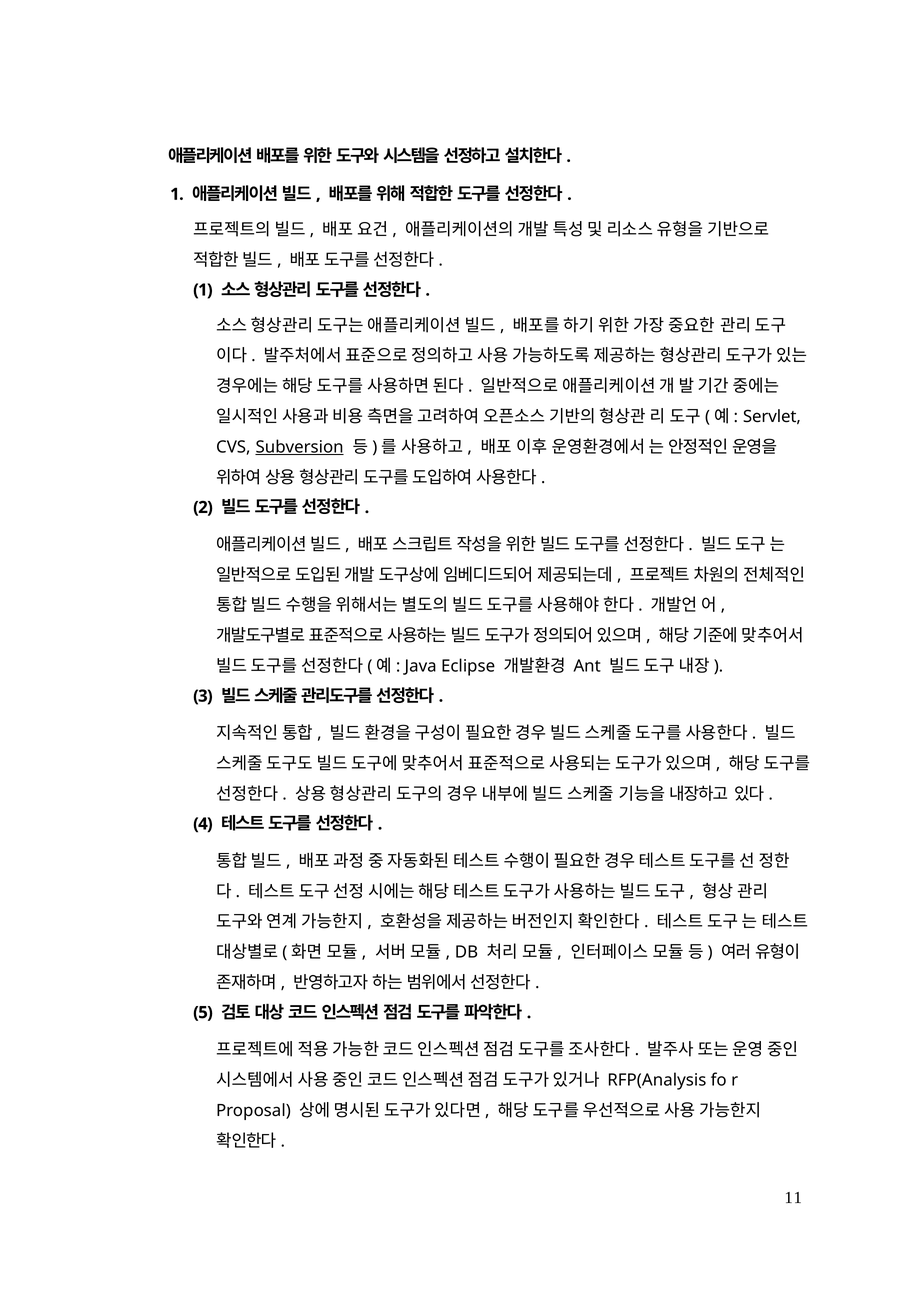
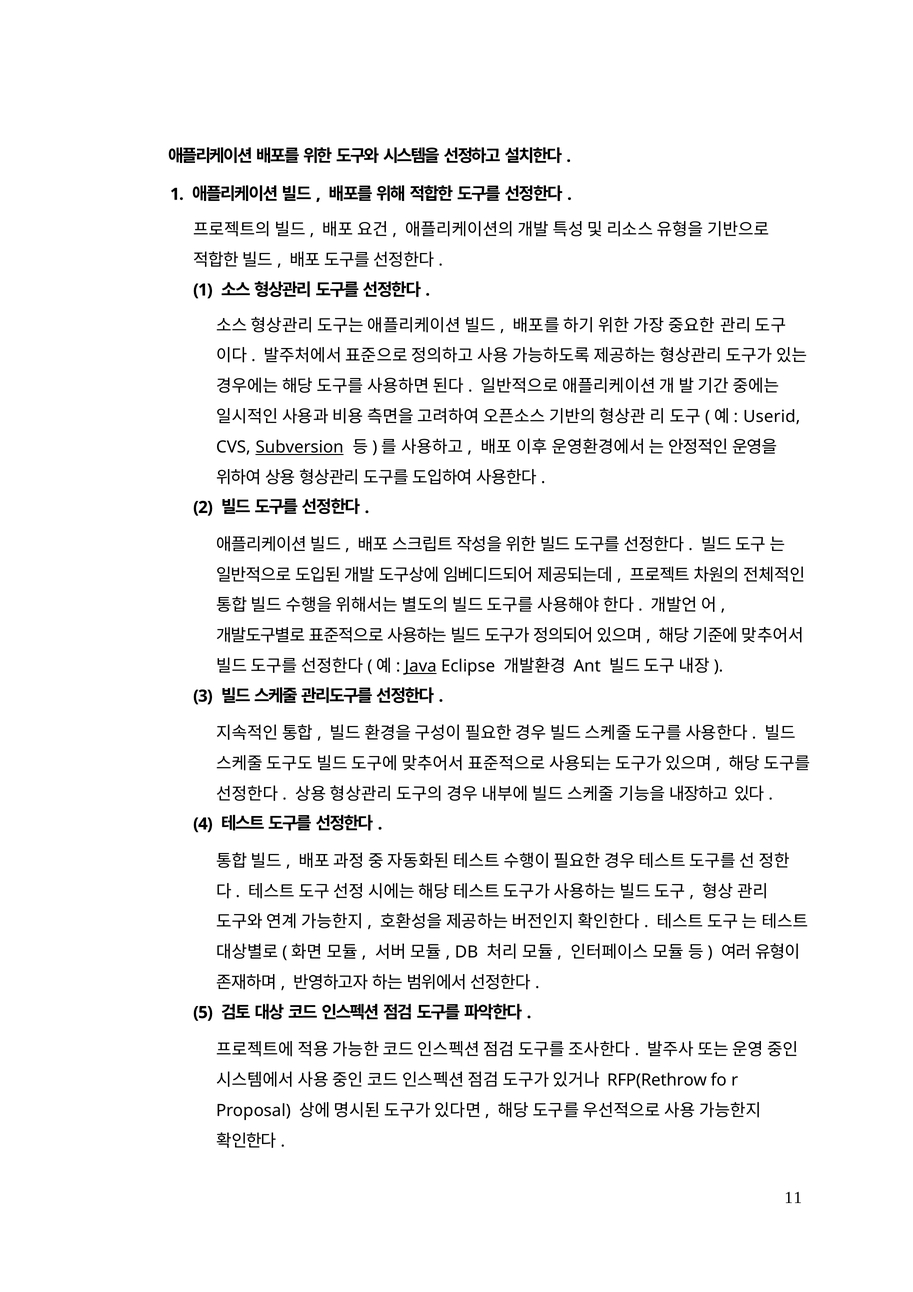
Servlet: Servlet -> Userid
Java underline: none -> present
RFP(Analysis: RFP(Analysis -> RFP(Rethrow
